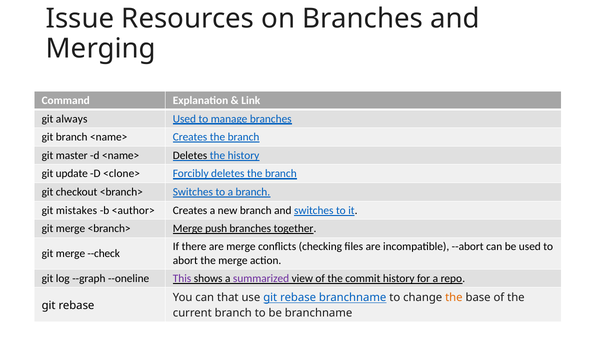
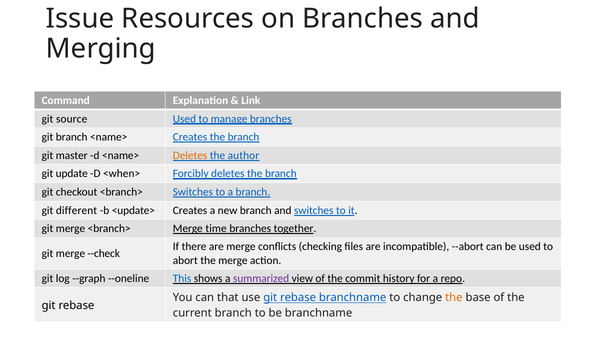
always: always -> source
Deletes at (190, 156) colour: black -> orange
the history: history -> author
<clone>: <clone> -> <when>
mistakes: mistakes -> different
<author>: <author> -> <update>
push: push -> time
This colour: purple -> blue
